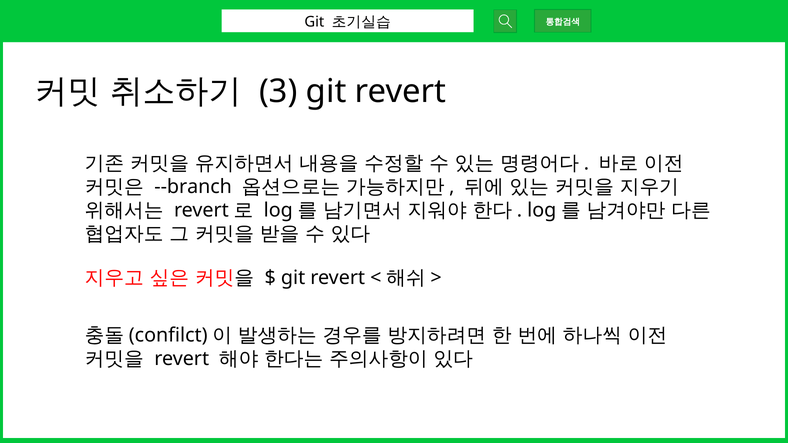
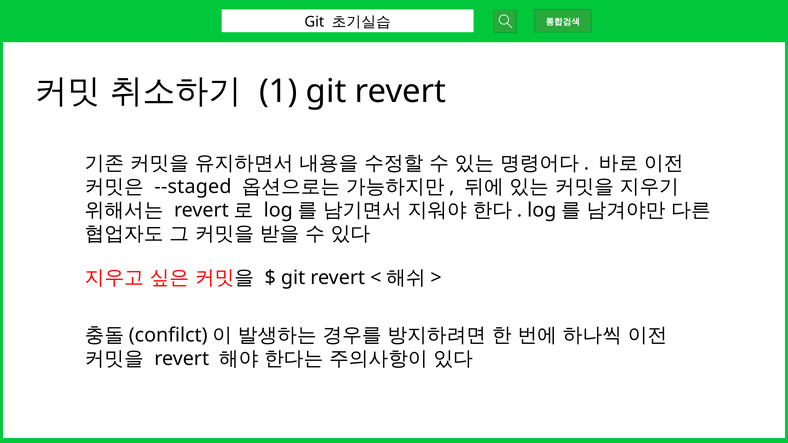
3: 3 -> 1
--branch: --branch -> --staged
